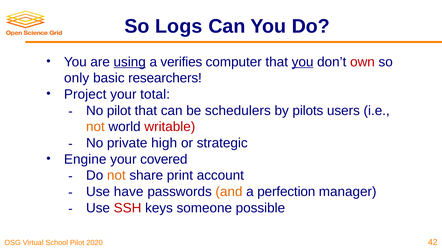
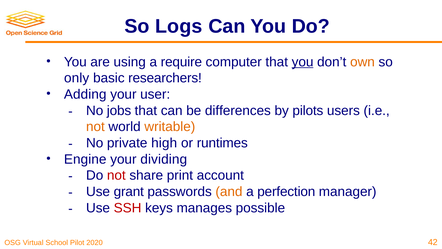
using underline: present -> none
verifies: verifies -> require
own colour: red -> orange
Project: Project -> Adding
total: total -> user
No pilot: pilot -> jobs
schedulers: schedulers -> differences
writable colour: red -> orange
strategic: strategic -> runtimes
covered: covered -> dividing
not at (116, 175) colour: orange -> red
have: have -> grant
someone: someone -> manages
